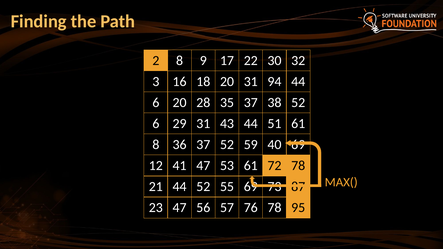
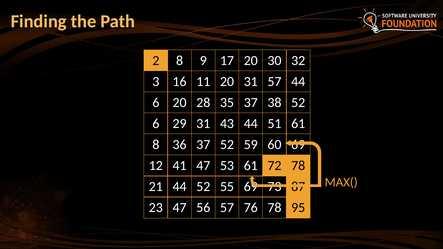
17 22: 22 -> 20
18: 18 -> 11
31 94: 94 -> 57
40: 40 -> 60
